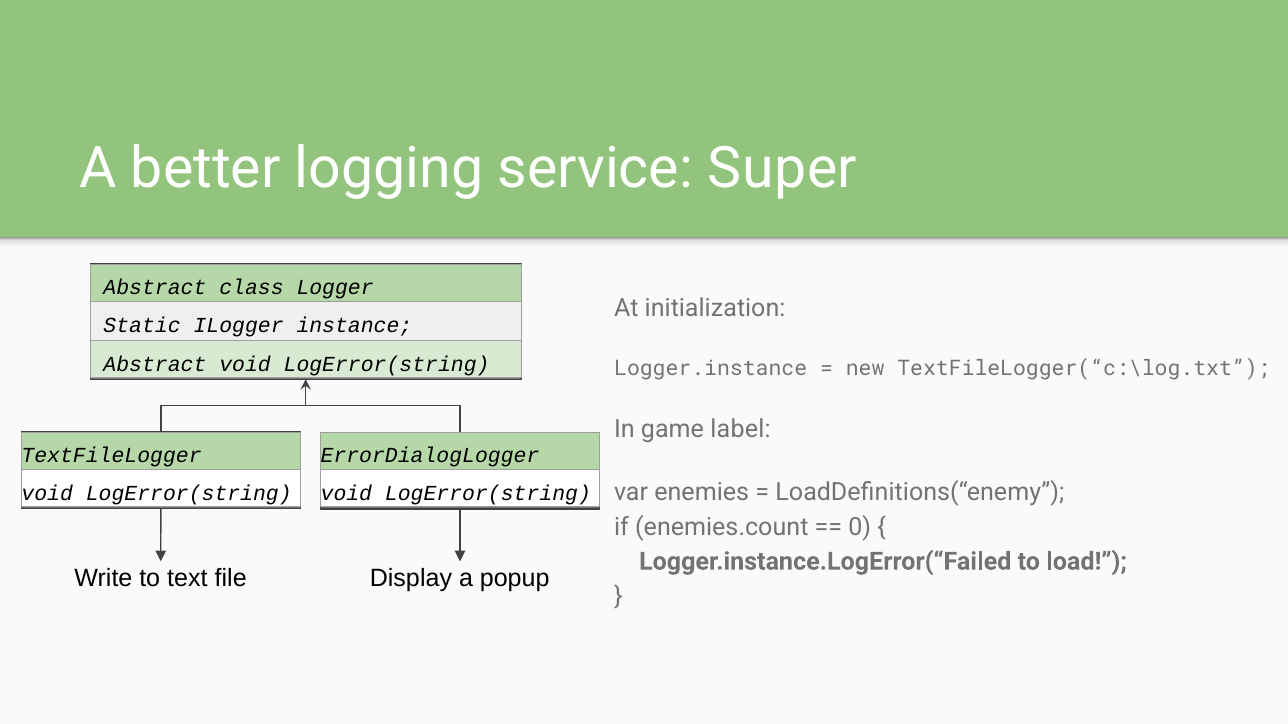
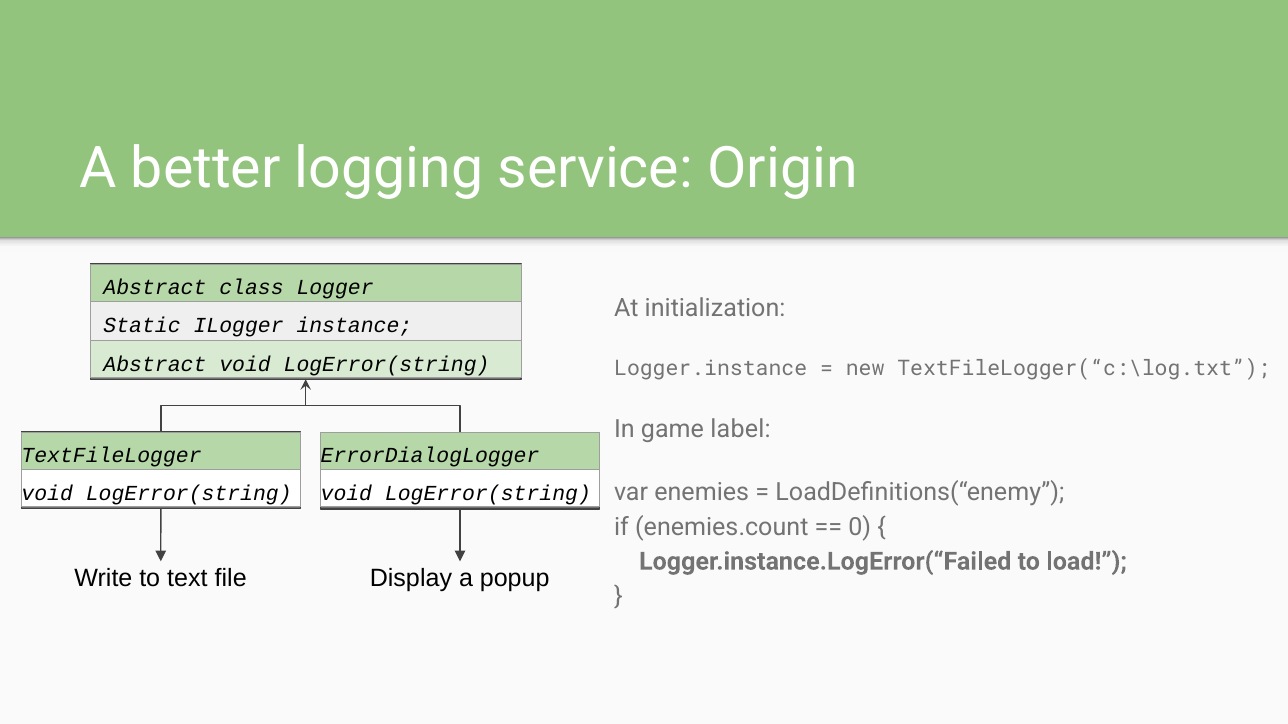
Super: Super -> Origin
